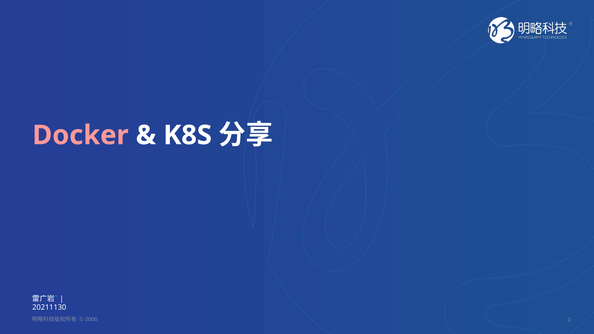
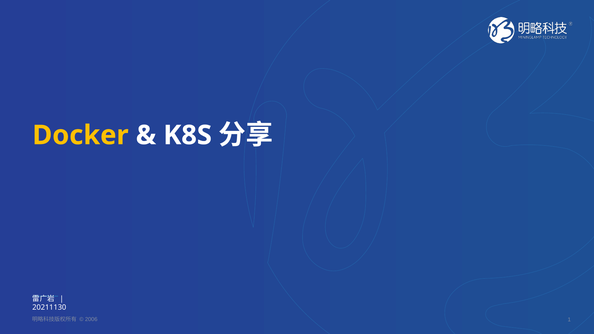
Docker colour: pink -> yellow
